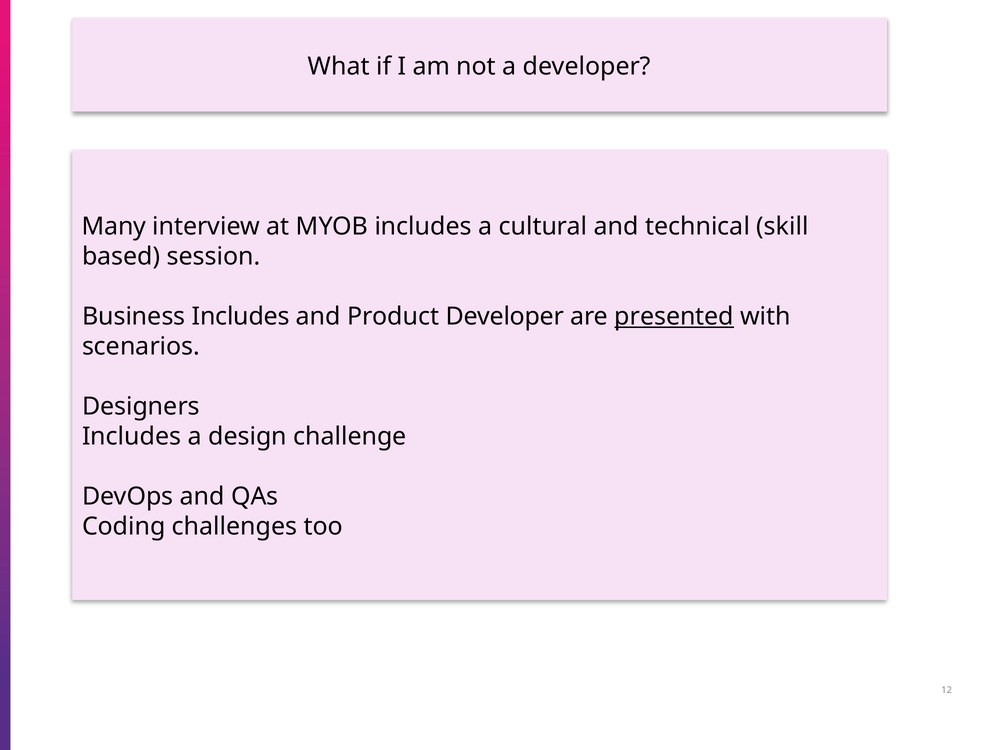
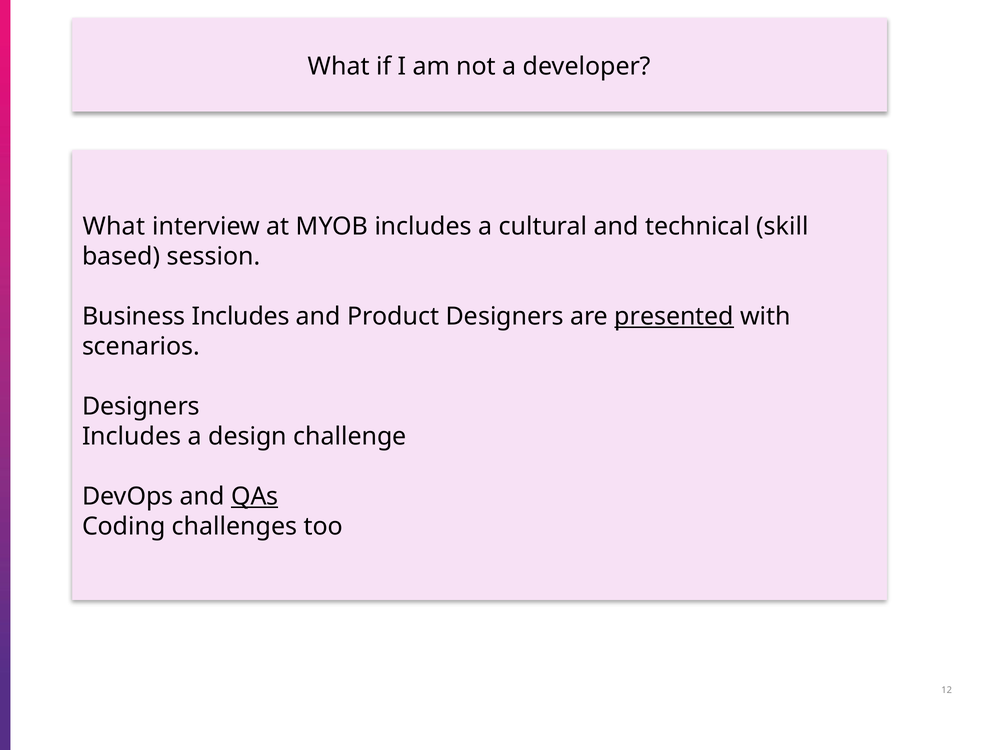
Many at (114, 227): Many -> What
Product Developer: Developer -> Designers
QAs underline: none -> present
